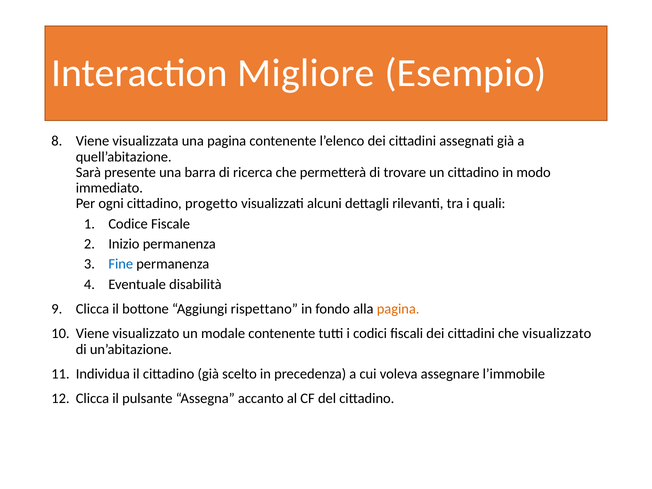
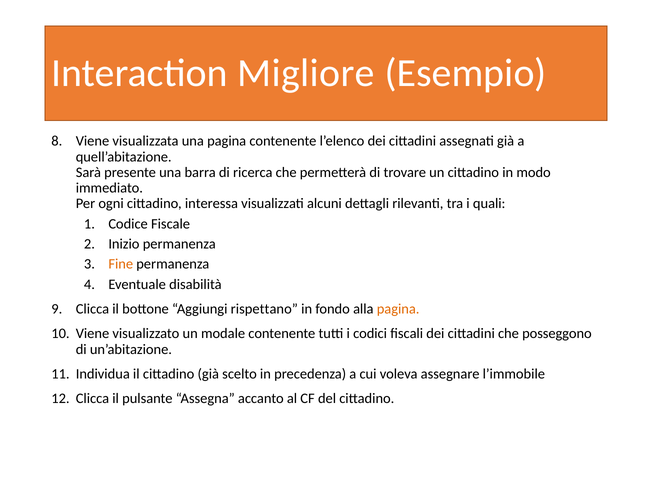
progetto: progetto -> interessa
Fine colour: blue -> orange
che visualizzato: visualizzato -> posseggono
